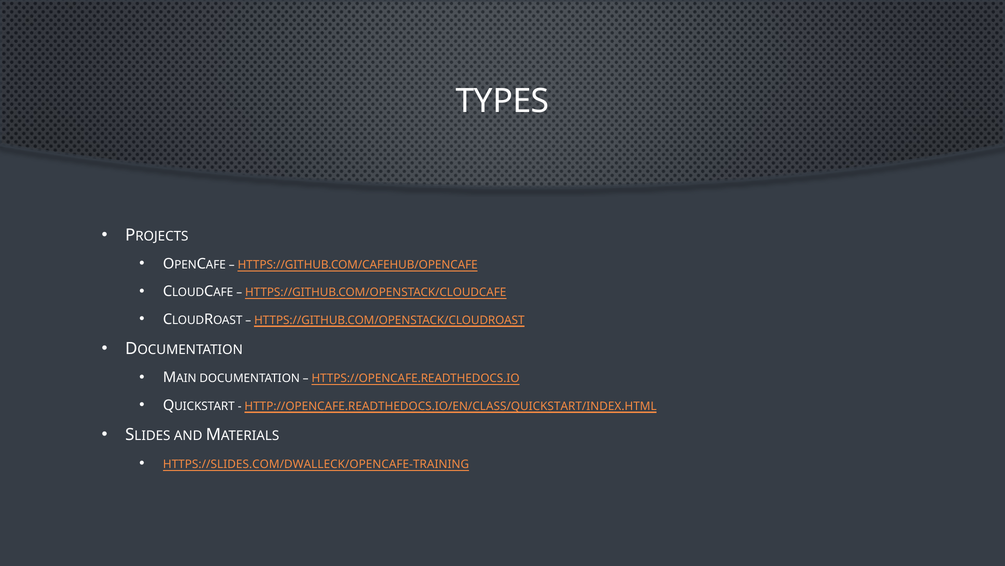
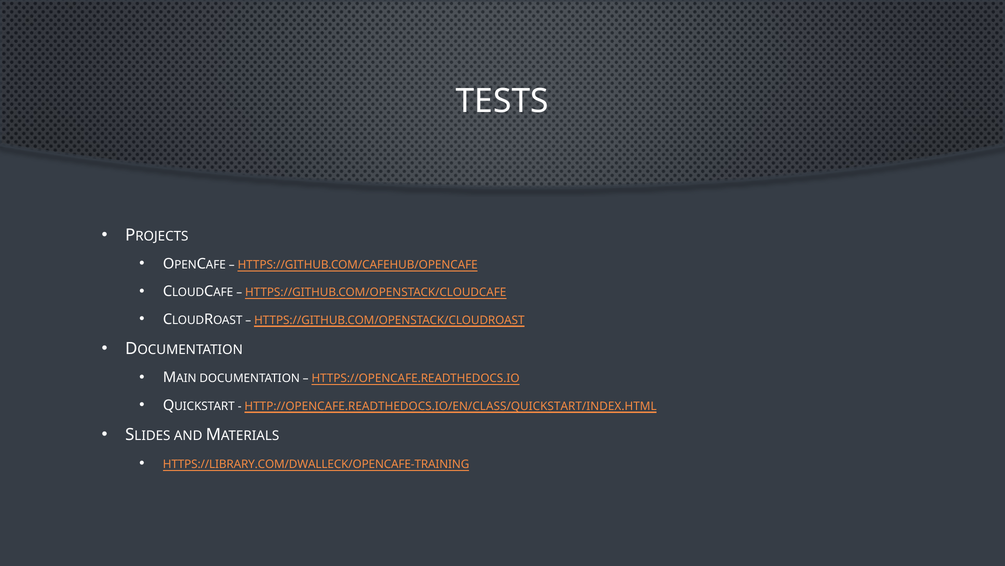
TYPES: TYPES -> TESTS
HTTPS://SLIDES.COM/DWALLECK/OPENCAFE-TRAINING: HTTPS://SLIDES.COM/DWALLECK/OPENCAFE-TRAINING -> HTTPS://LIBRARY.COM/DWALLECK/OPENCAFE-TRAINING
